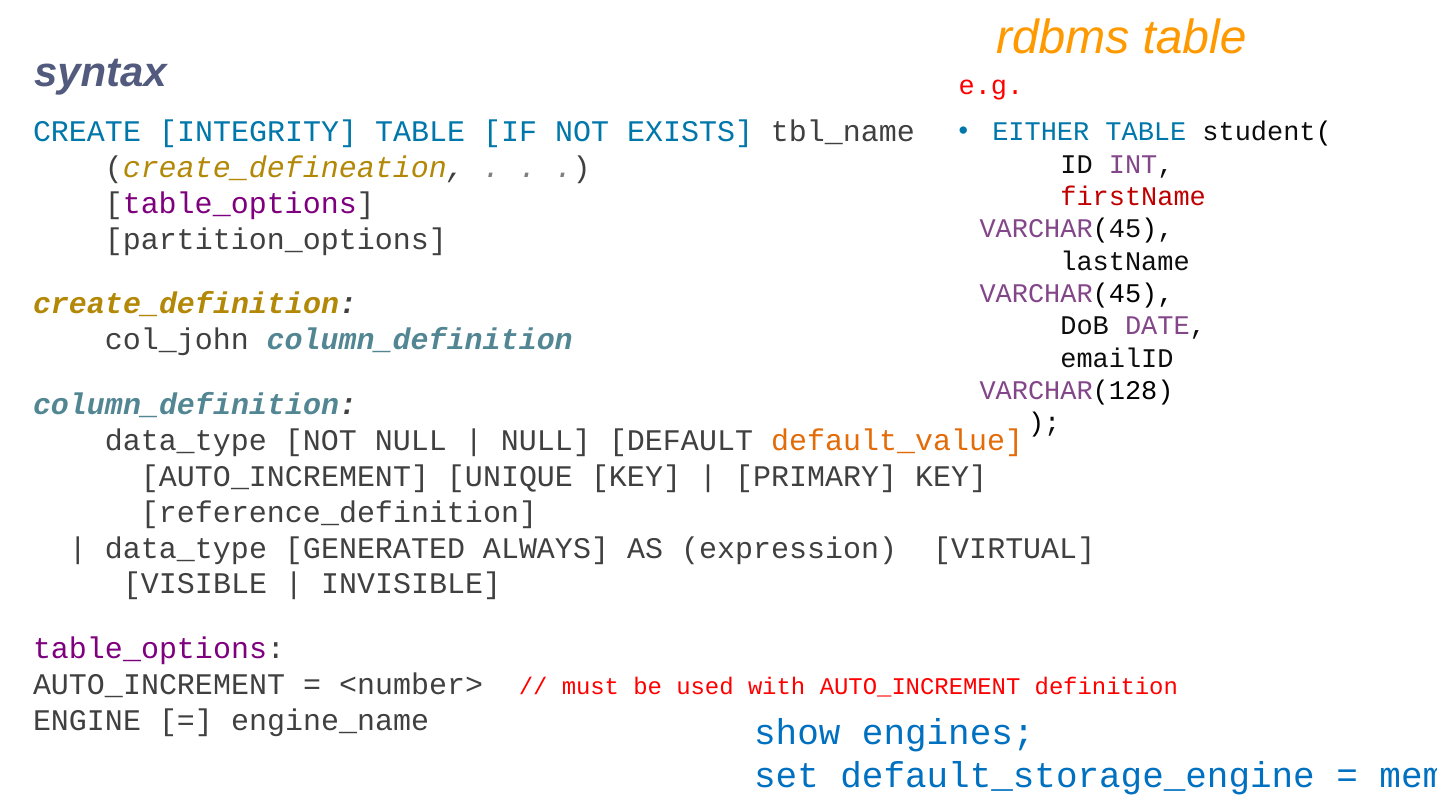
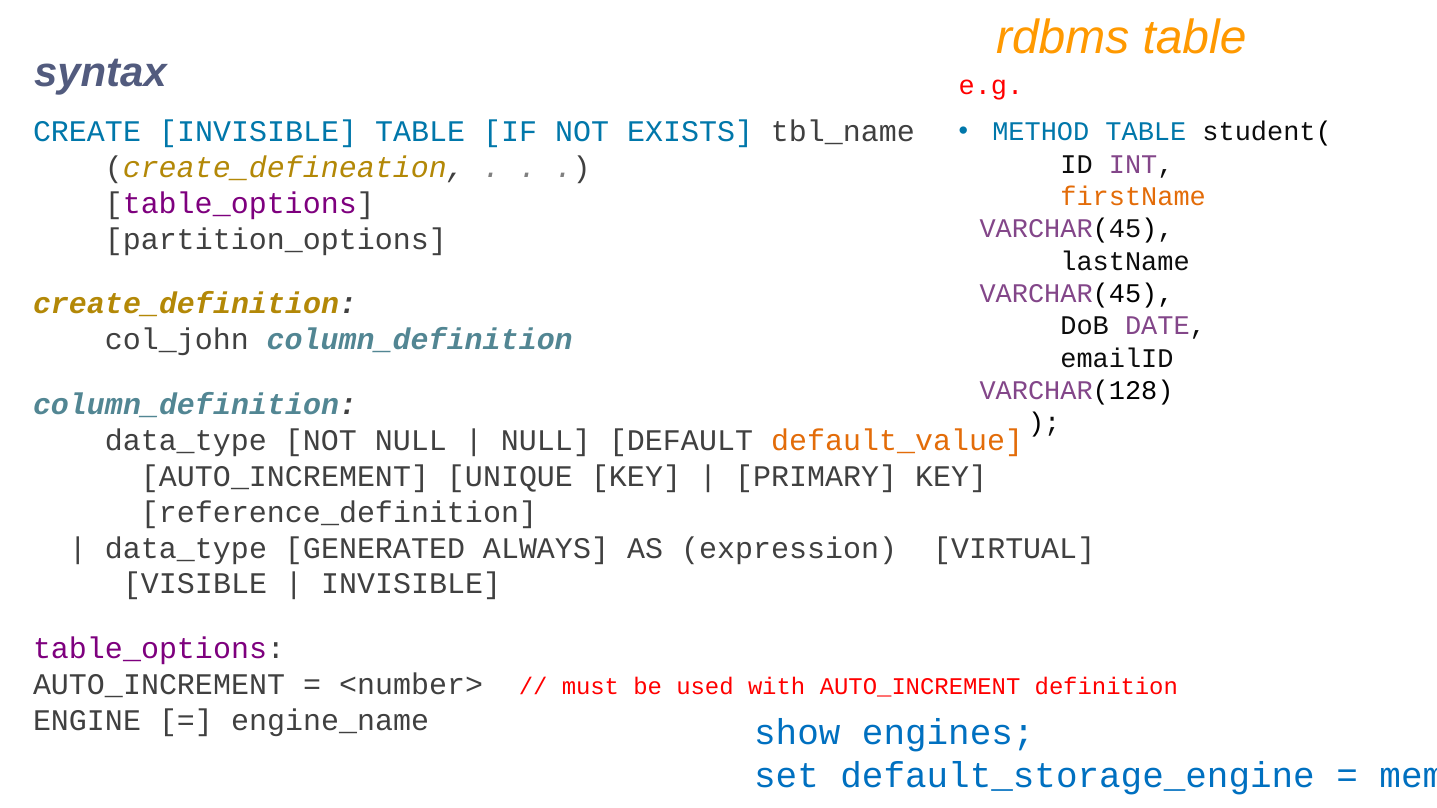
EITHER: EITHER -> METHOD
CREATE INTEGRITY: INTEGRITY -> INVISIBLE
firstName colour: red -> orange
